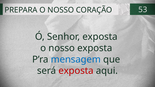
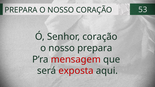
Senhor exposta: exposta -> coração
nosso exposta: exposta -> prepara
mensagem colour: blue -> red
